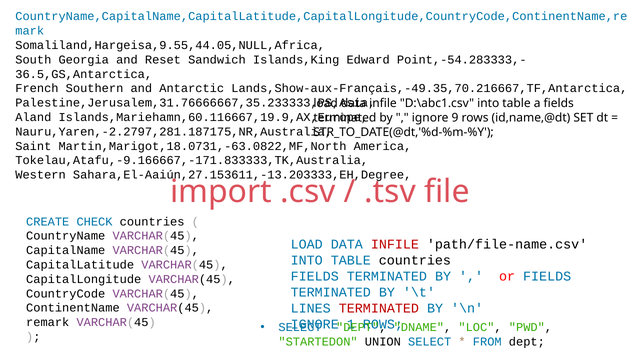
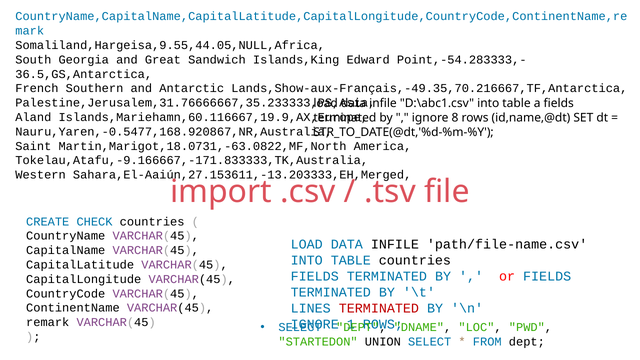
Reset: Reset -> Great
9: 9 -> 8
Nauru,Yaren,-2.2797,281.187175,NR,Australia: Nauru,Yaren,-2.2797,281.187175,NR,Australia -> Nauru,Yaren,-0.5477,168.920867,NR,Australia
Sahara,El-Aaiún,27.153611,-13.203333,EH,Degree: Sahara,El-Aaiún,27.153611,-13.203333,EH,Degree -> Sahara,El-Aaiún,27.153611,-13.203333,EH,Merged
INFILE at (395, 244) colour: red -> black
